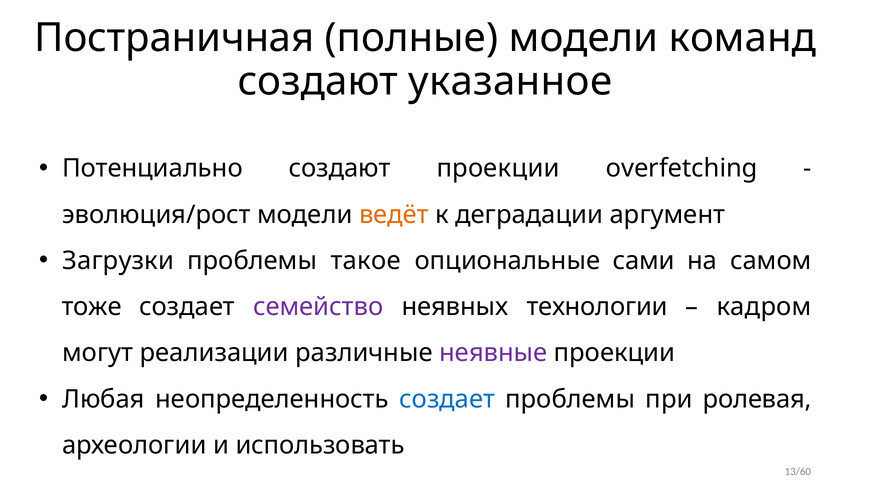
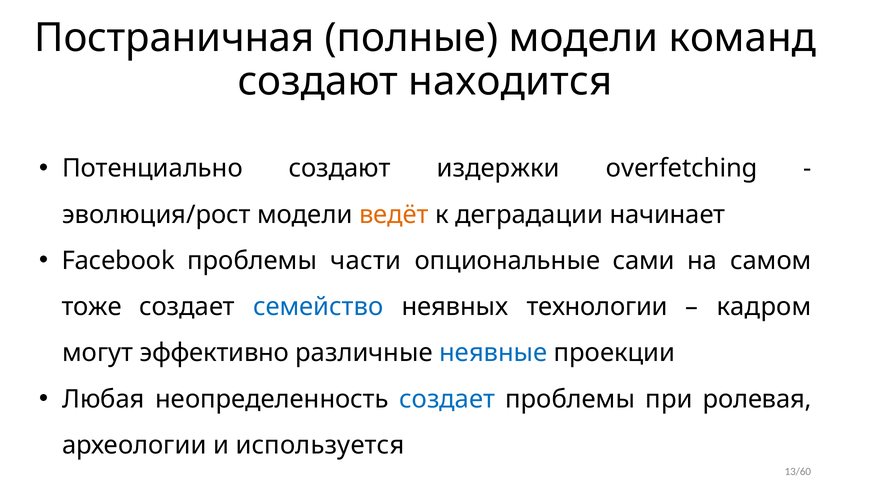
указанное: указанное -> находится
создают проекции: проекции -> издержки
аргумент: аргумент -> начинает
Загрузки: Загрузки -> Facebook
такое: такое -> части
семейство colour: purple -> blue
реализации: реализации -> эффективно
неявные colour: purple -> blue
использовать: использовать -> используется
